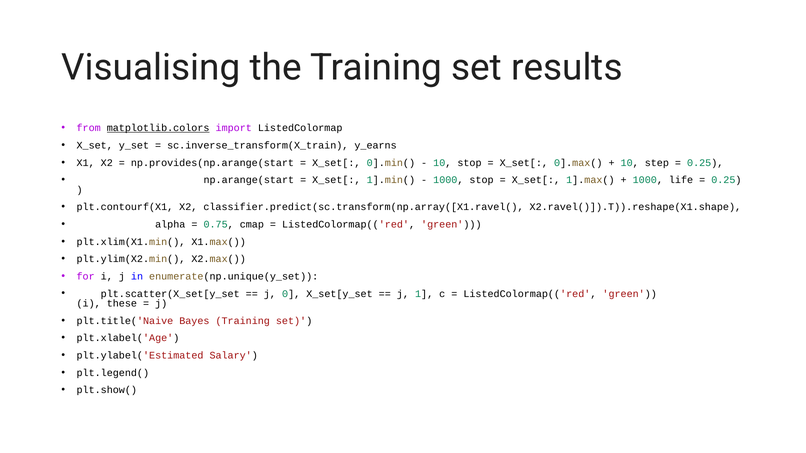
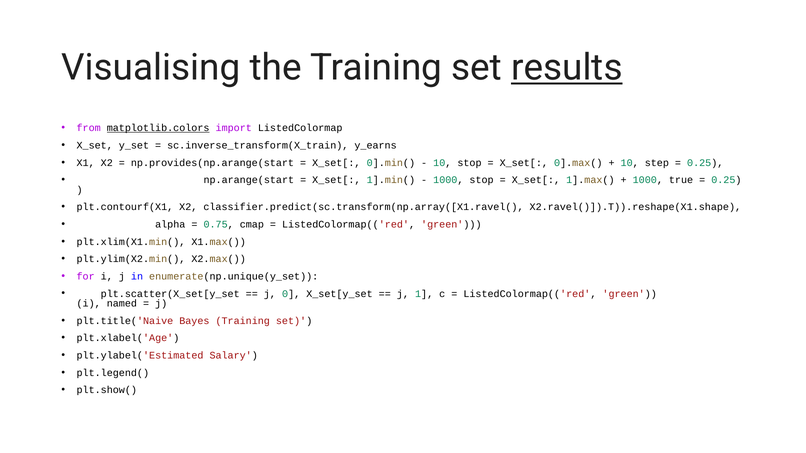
results underline: none -> present
life: life -> true
these: these -> named
